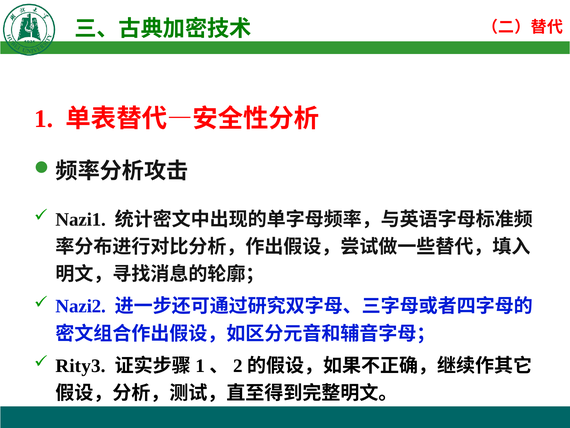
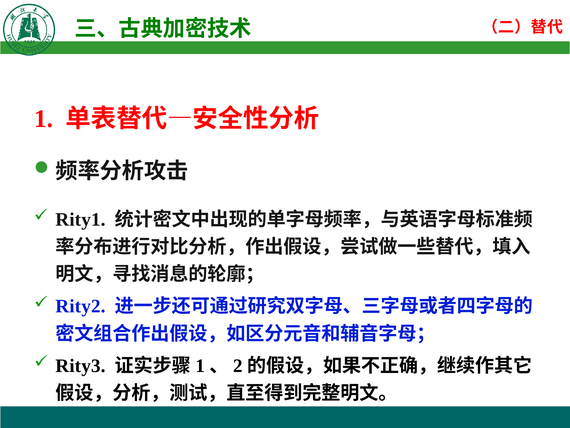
Nazi1: Nazi1 -> Rity1
Nazi2: Nazi2 -> Rity2
